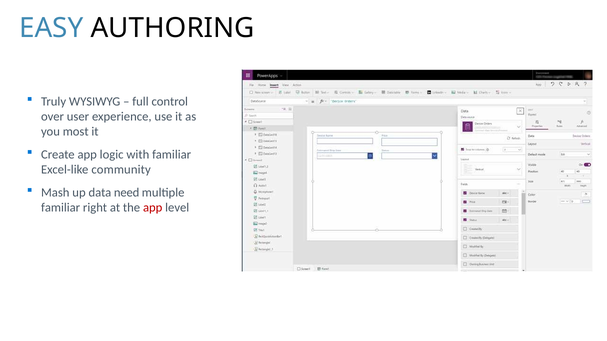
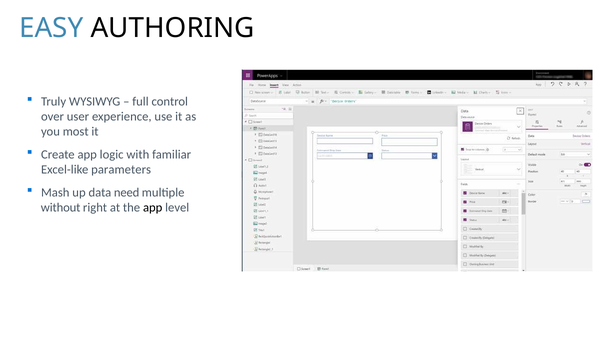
community: community -> parameters
familiar at (61, 208): familiar -> without
app at (153, 208) colour: red -> black
